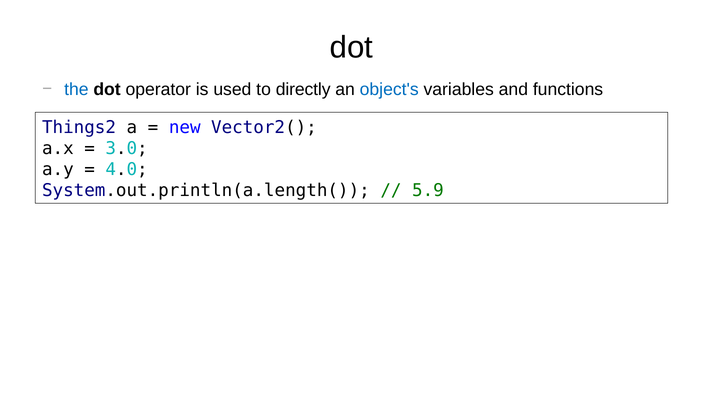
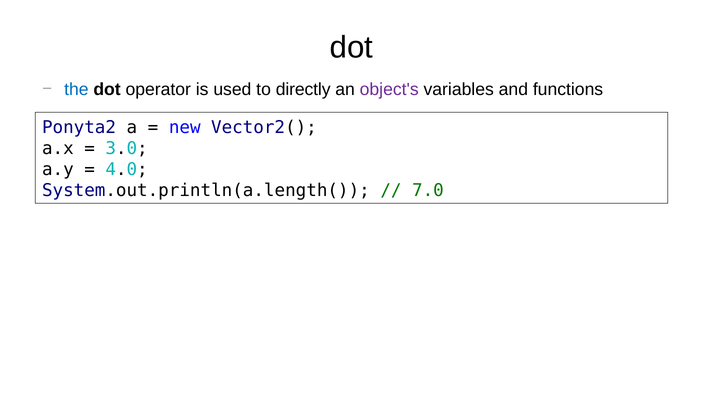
object's colour: blue -> purple
Things2: Things2 -> Ponyta2
5.9: 5.9 -> 7.0
